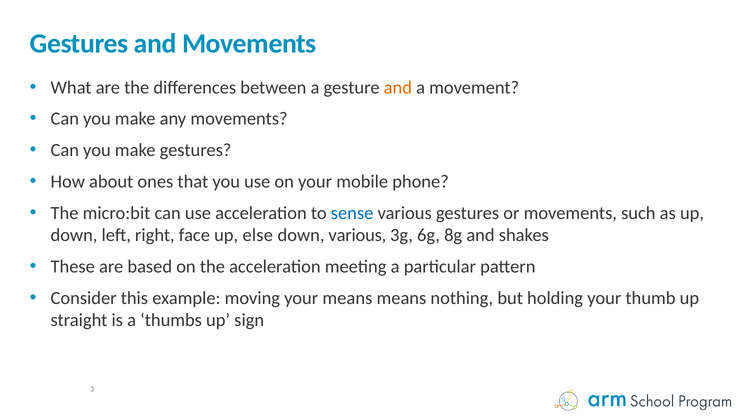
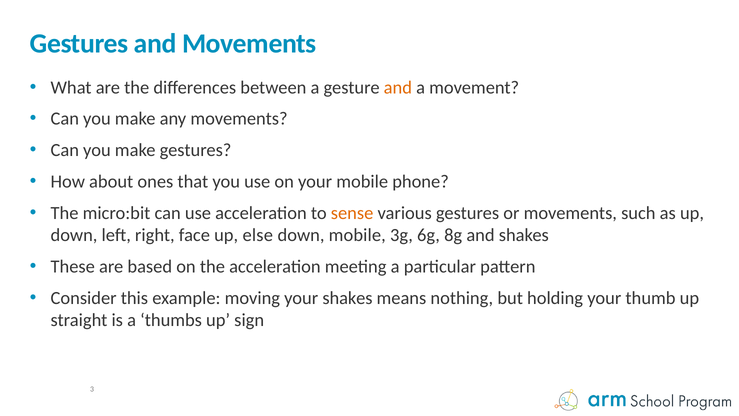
sense colour: blue -> orange
down various: various -> mobile
your means: means -> shakes
